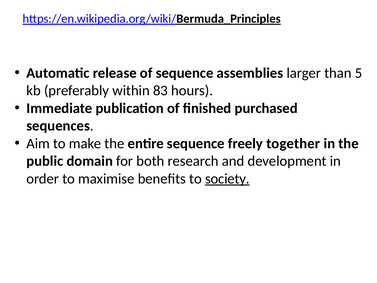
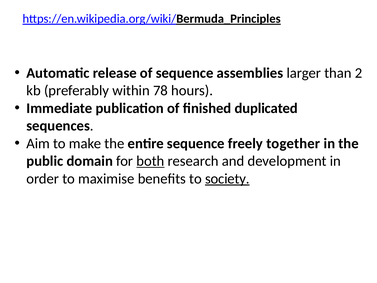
5: 5 -> 2
83: 83 -> 78
purchased: purchased -> duplicated
both underline: none -> present
